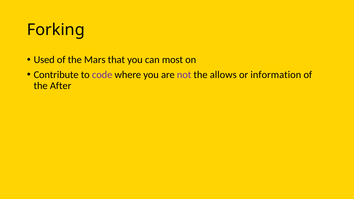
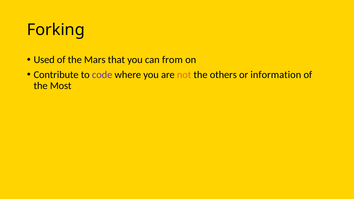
most: most -> from
not colour: purple -> orange
allows: allows -> others
After: After -> Most
